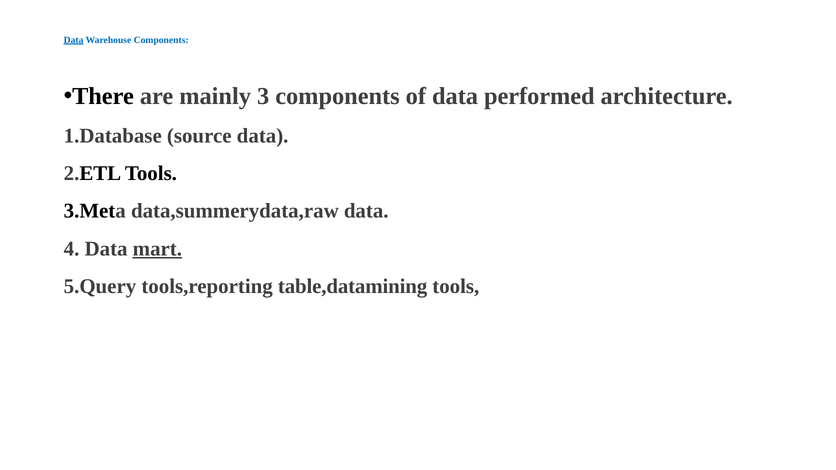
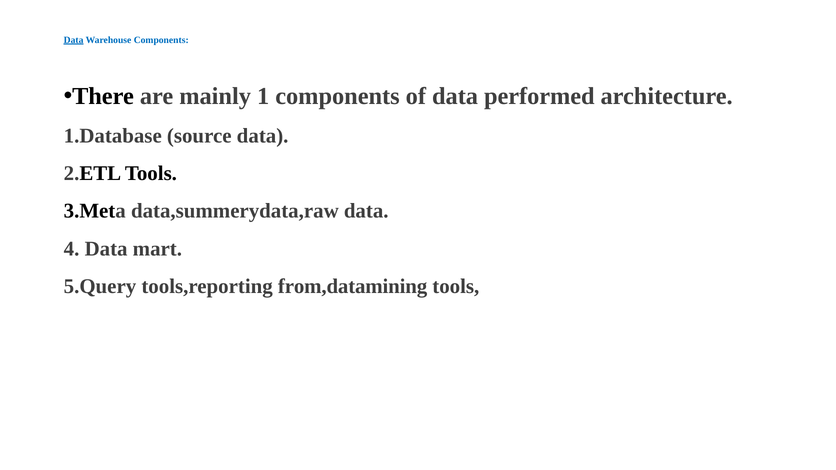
3: 3 -> 1
mart underline: present -> none
table,datamining: table,datamining -> from,datamining
